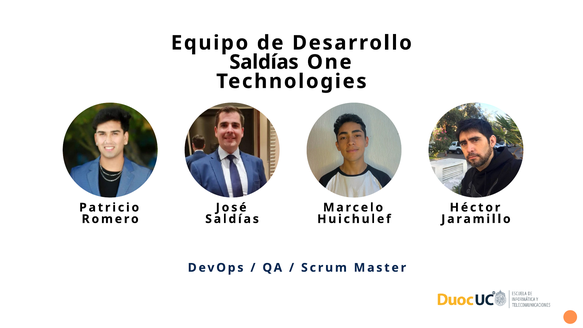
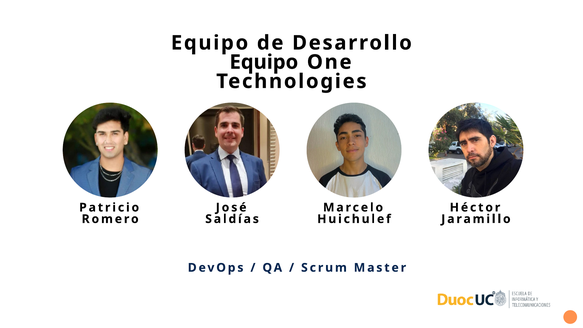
Saldías at (264, 62): Saldías -> Equipo
